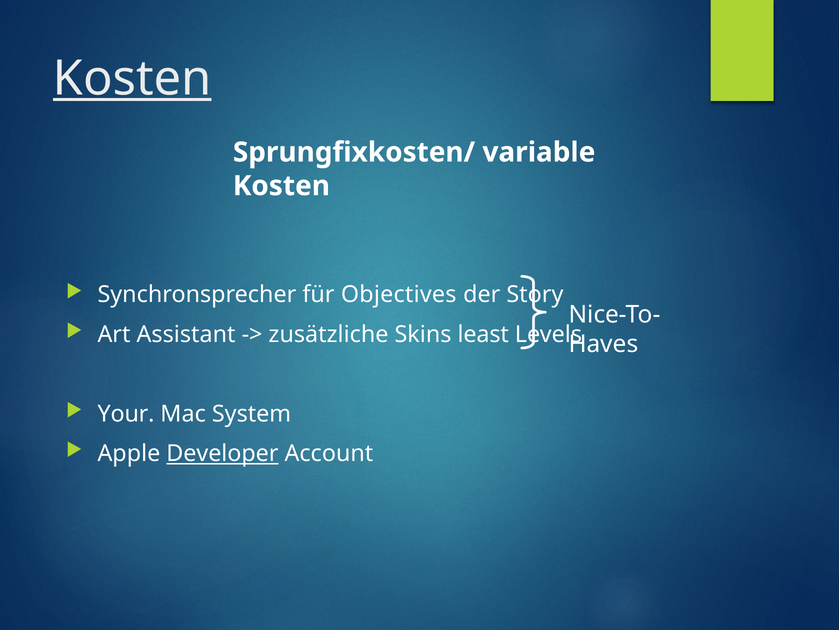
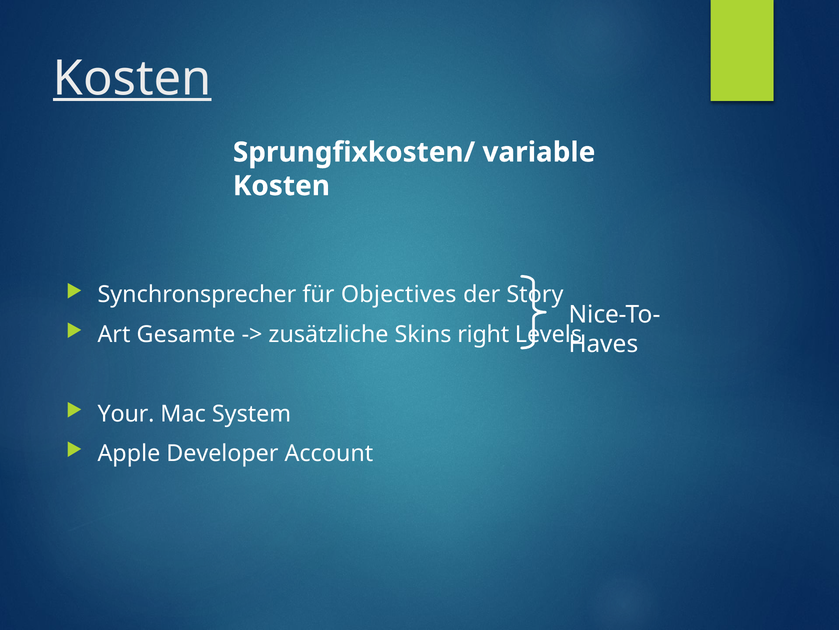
Assistant: Assistant -> Gesamte
least: least -> right
Developer underline: present -> none
